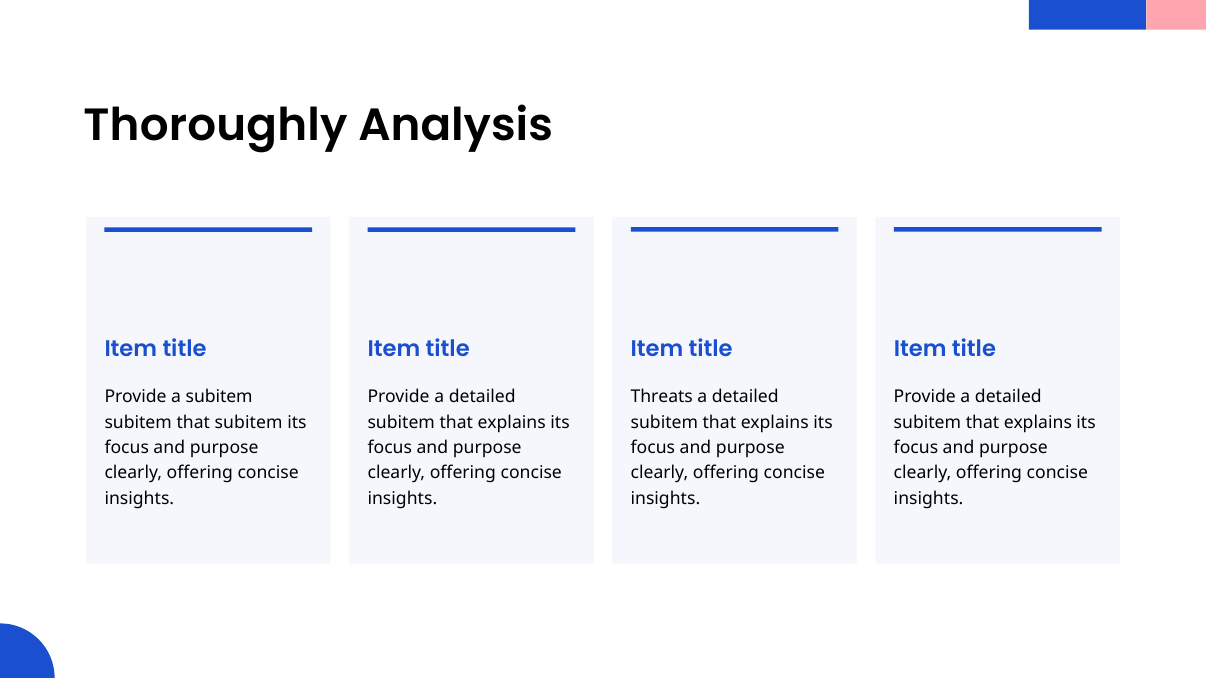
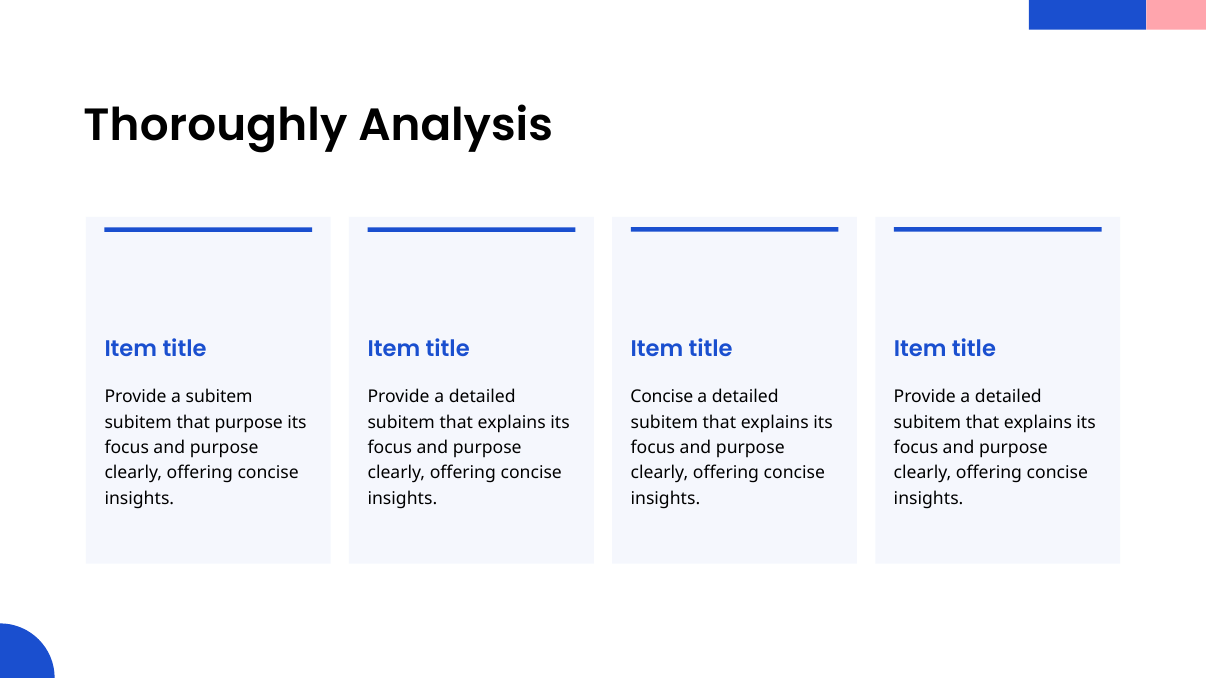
Threats at (662, 397): Threats -> Concise
that subitem: subitem -> purpose
